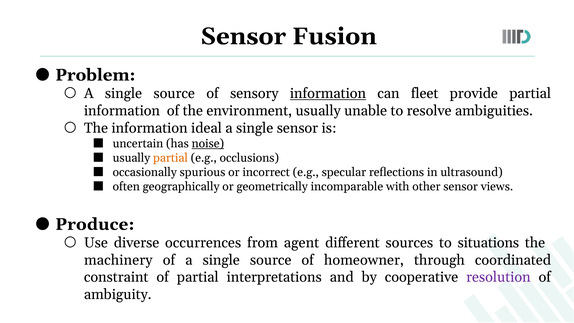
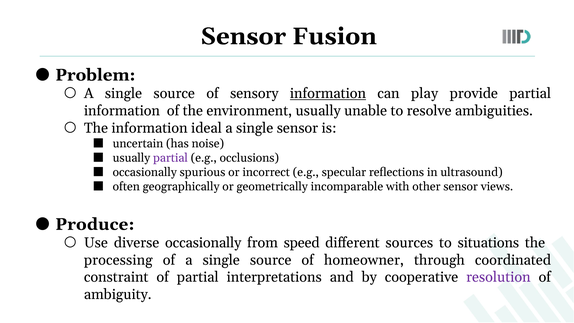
fleet: fleet -> play
noise underline: present -> none
partial at (171, 158) colour: orange -> purple
diverse occurrences: occurrences -> occasionally
agent: agent -> speed
machinery: machinery -> processing
